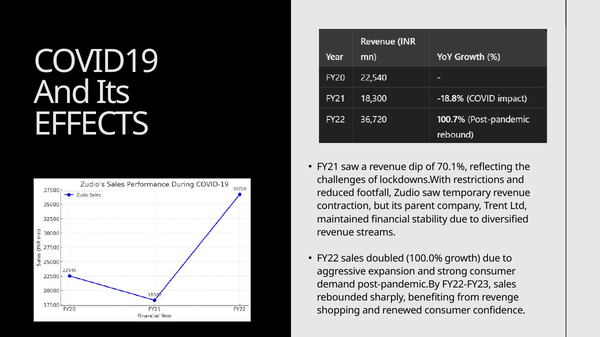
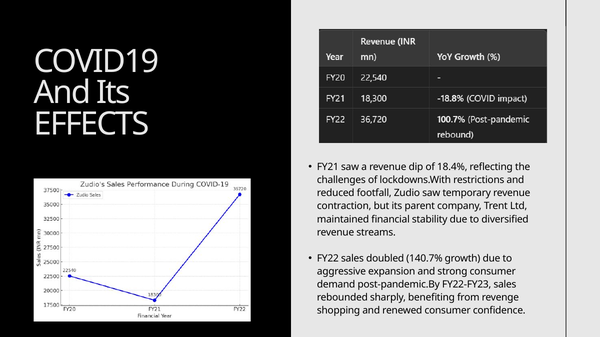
70.1%: 70.1% -> 18.4%
100.0%: 100.0% -> 140.7%
